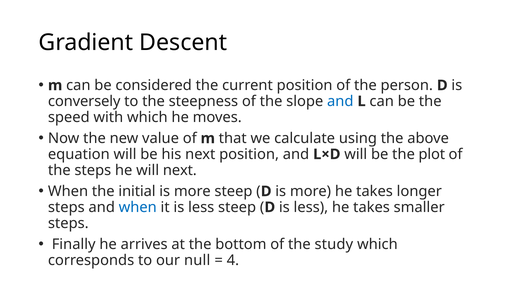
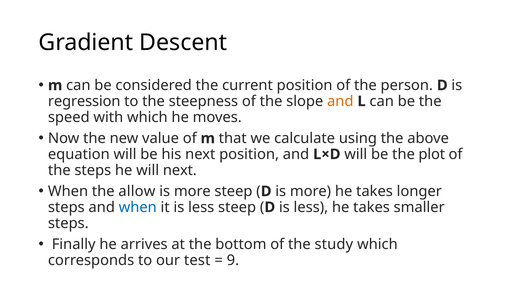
conversely: conversely -> regression
and at (340, 101) colour: blue -> orange
initial: initial -> allow
null: null -> test
4: 4 -> 9
